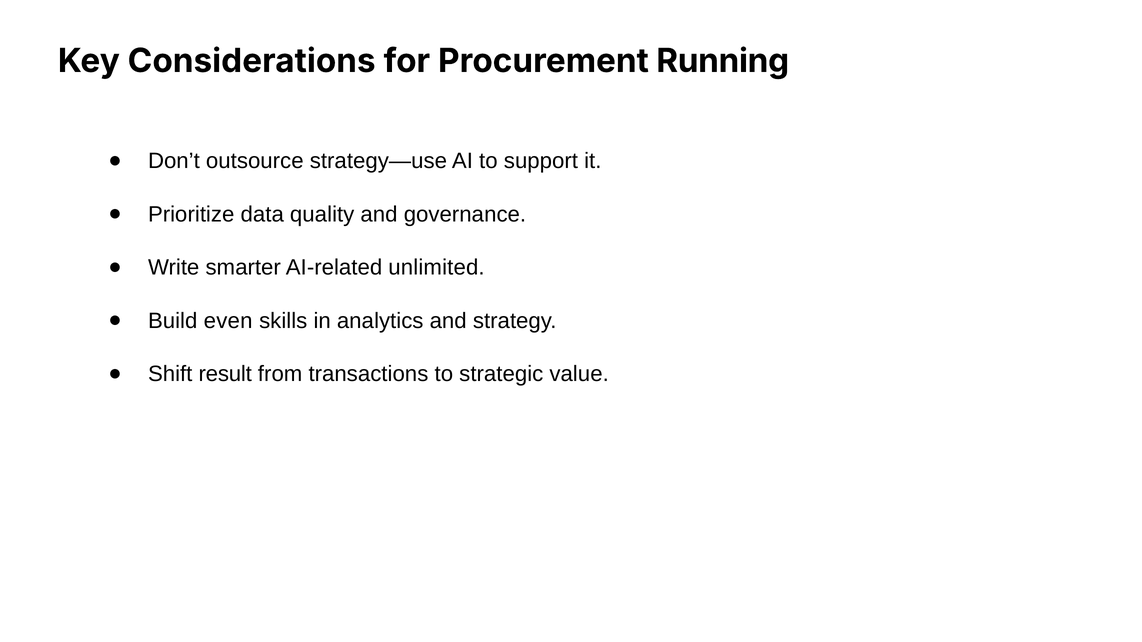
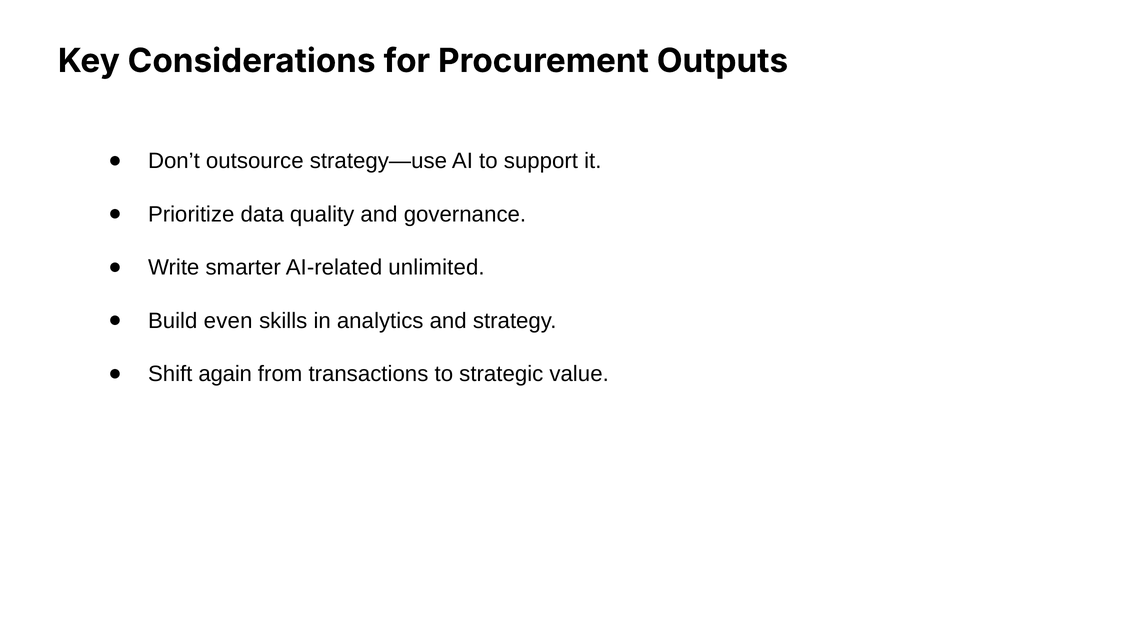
Running: Running -> Outputs
result: result -> again
